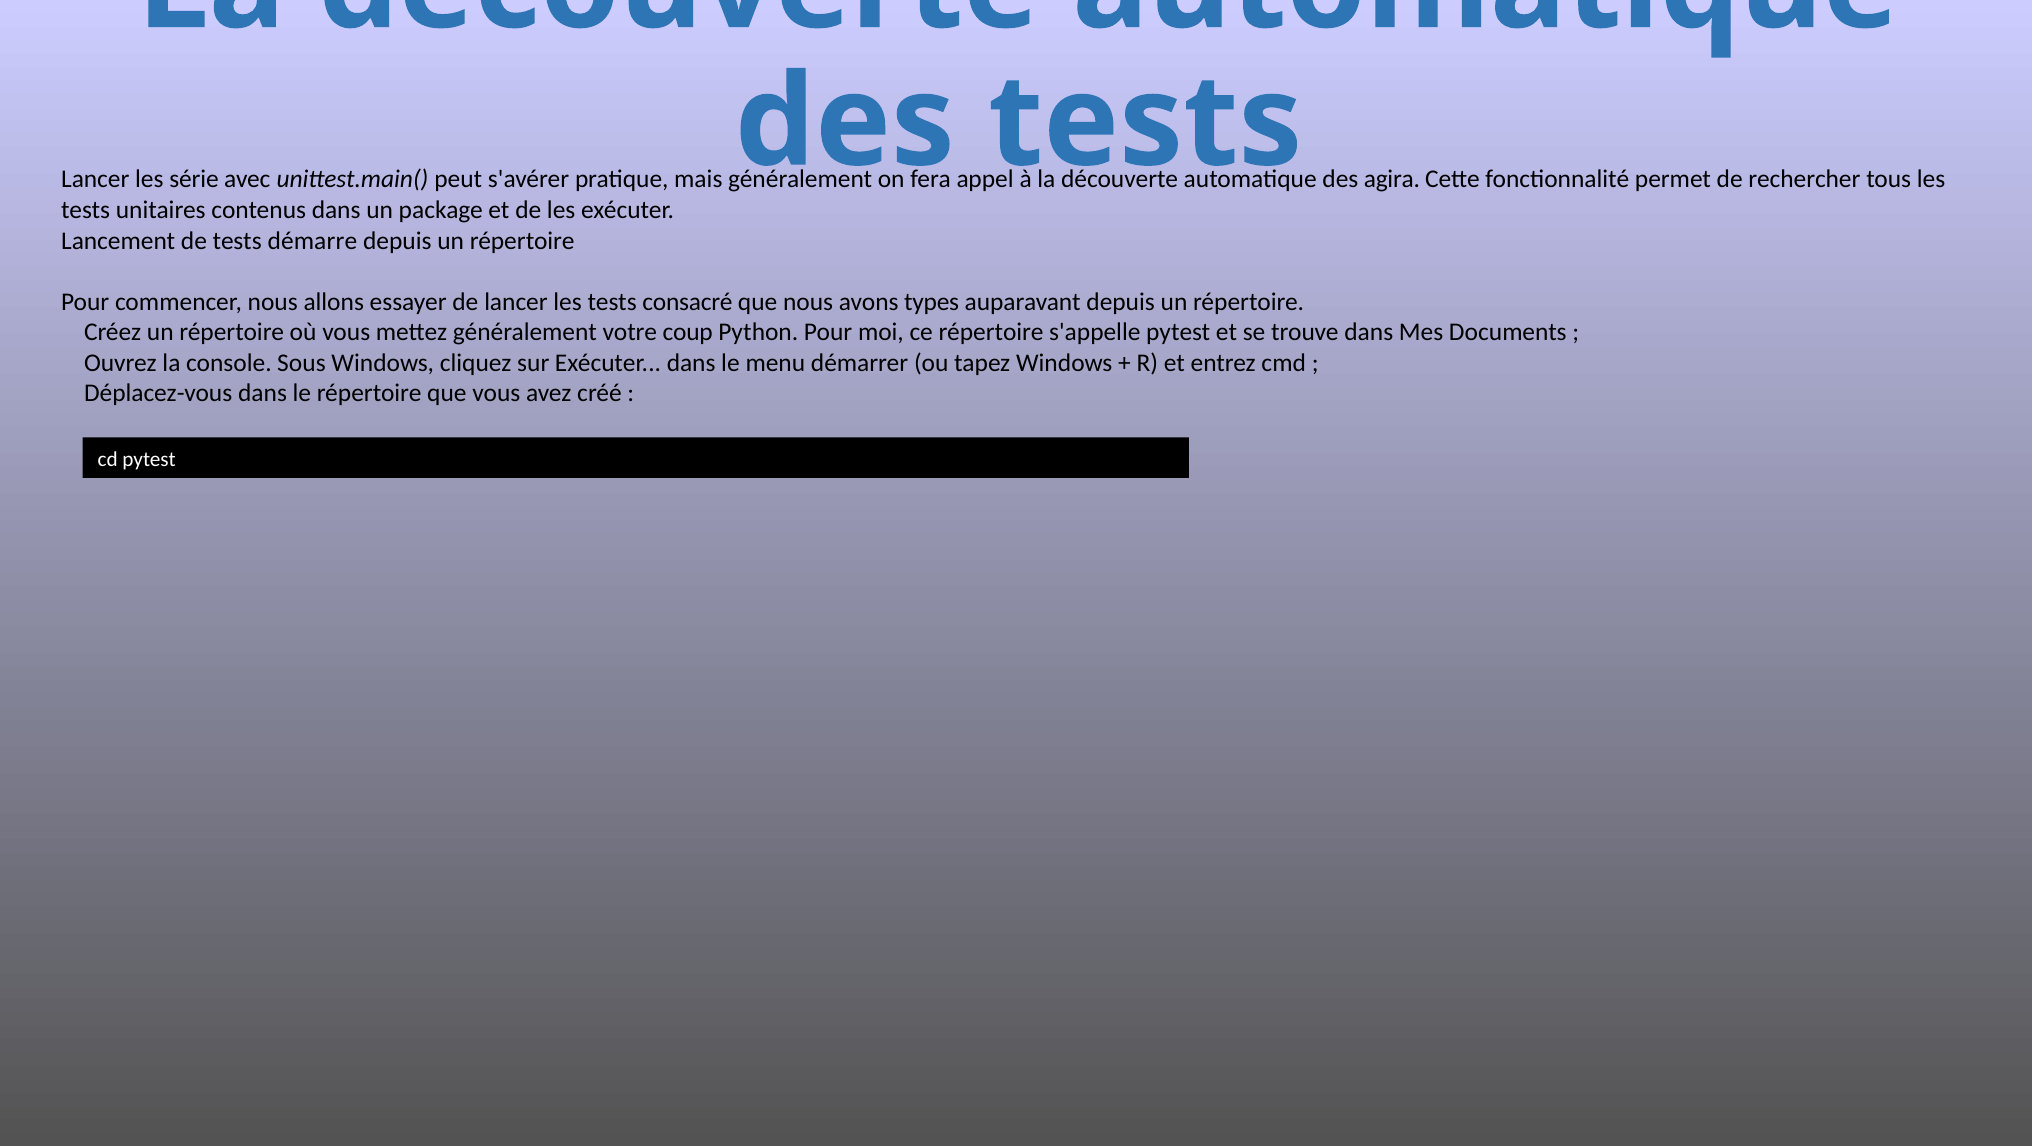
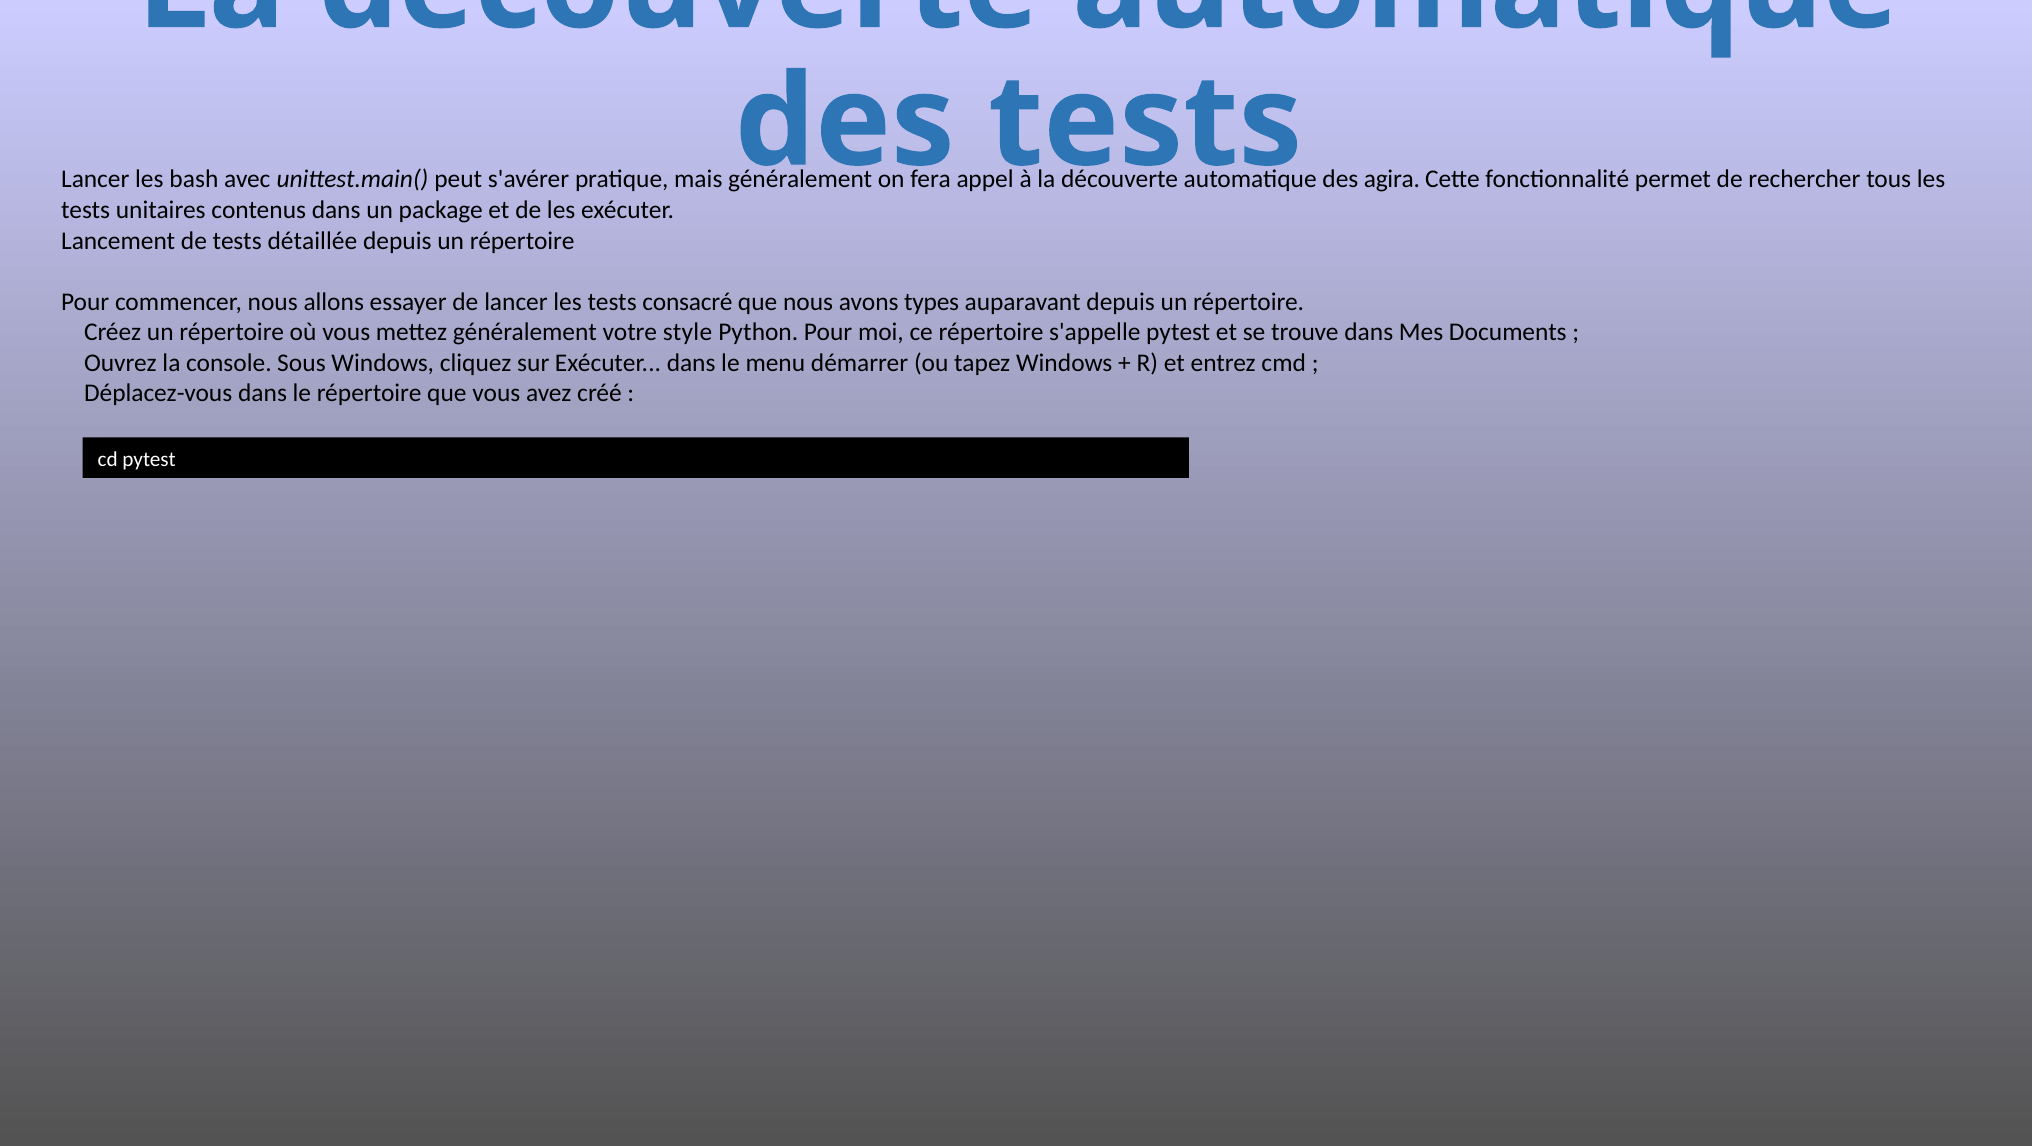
série: série -> bash
démarre: démarre -> détaillée
coup: coup -> style
